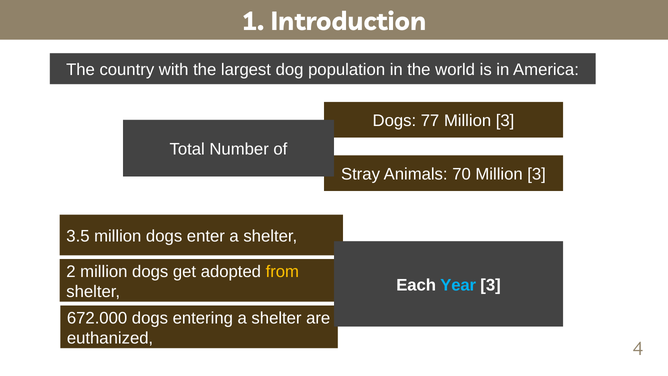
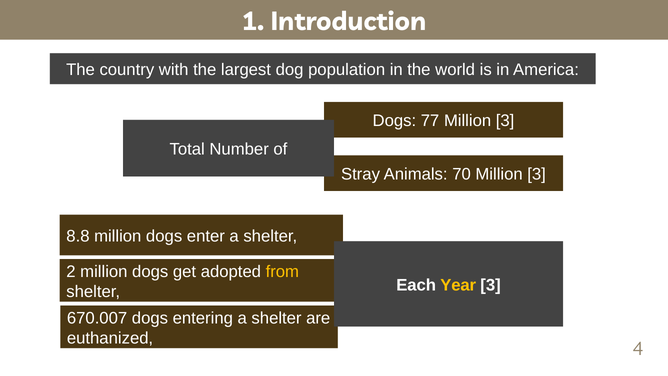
3.5: 3.5 -> 8.8
Year colour: light blue -> yellow
672.000: 672.000 -> 670.007
